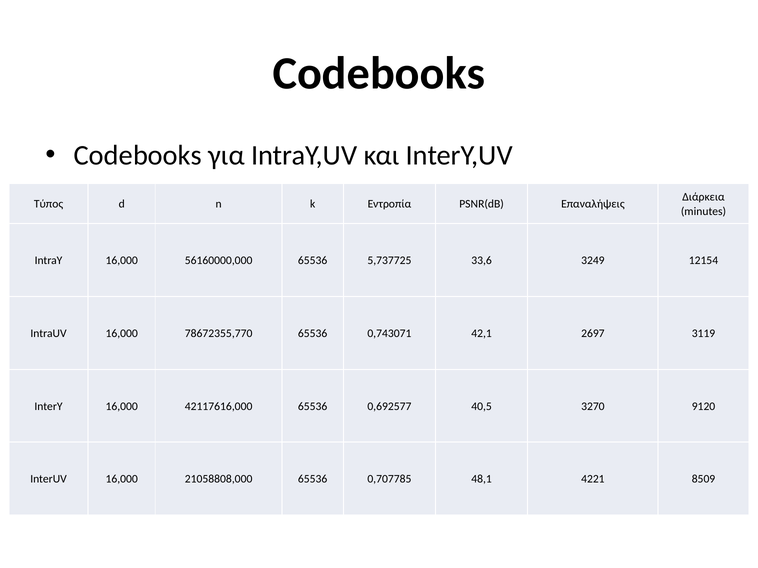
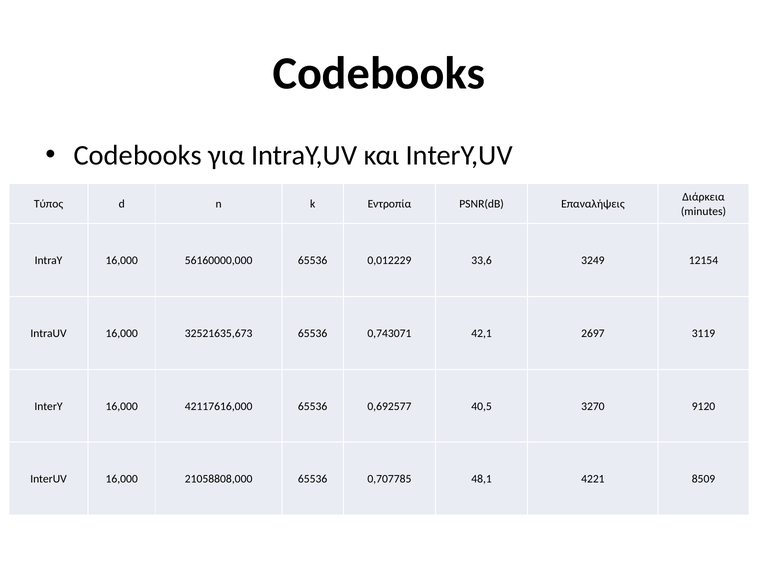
5,737725: 5,737725 -> 0,012229
78672355,770: 78672355,770 -> 32521635,673
